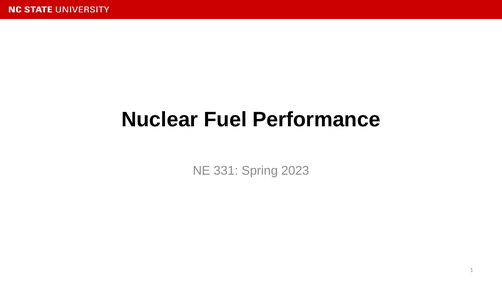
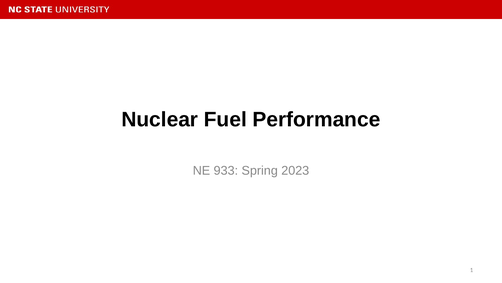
331: 331 -> 933
